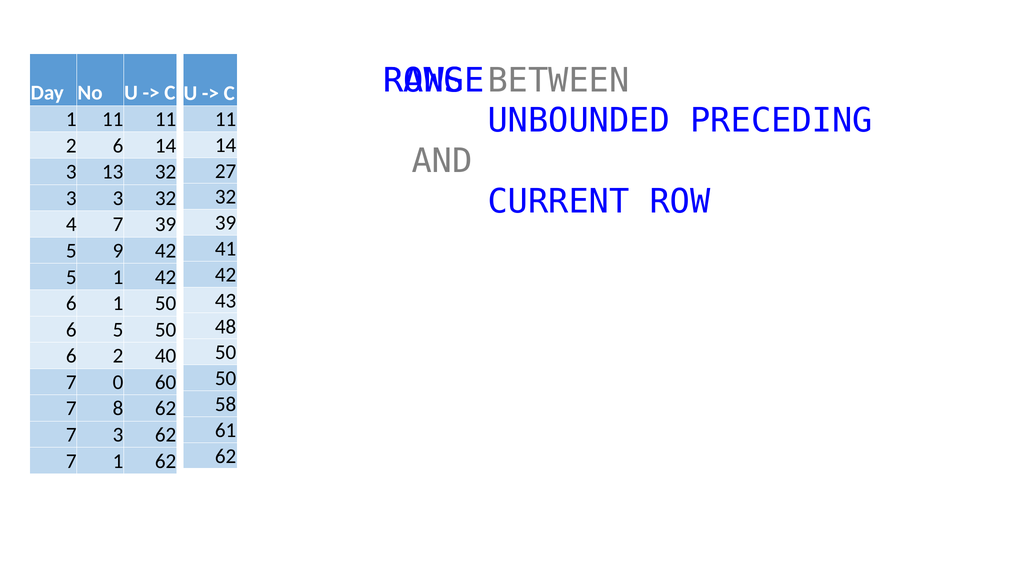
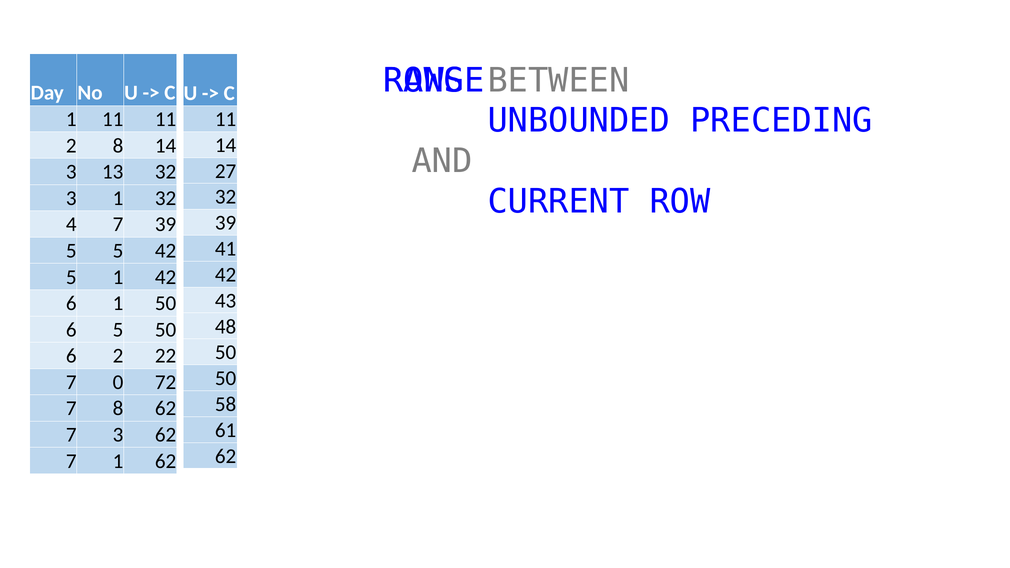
2 6: 6 -> 8
3 3: 3 -> 1
5 9: 9 -> 5
40: 40 -> 22
60: 60 -> 72
